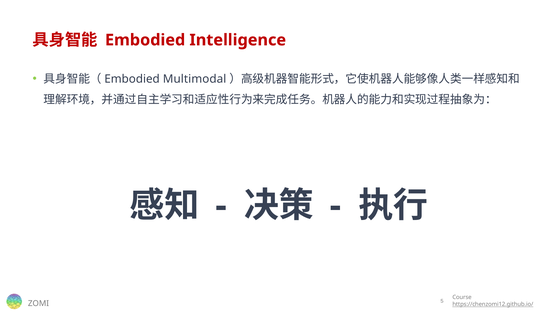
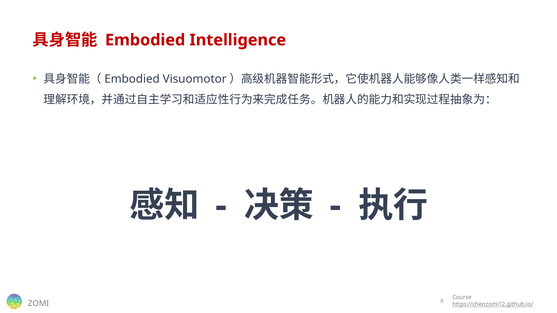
Multimodal: Multimodal -> Visuomotor
